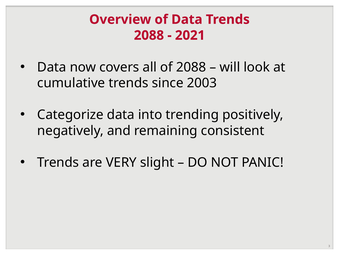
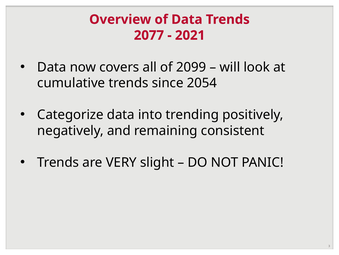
2088 at (149, 35): 2088 -> 2077
of 2088: 2088 -> 2099
2003: 2003 -> 2054
